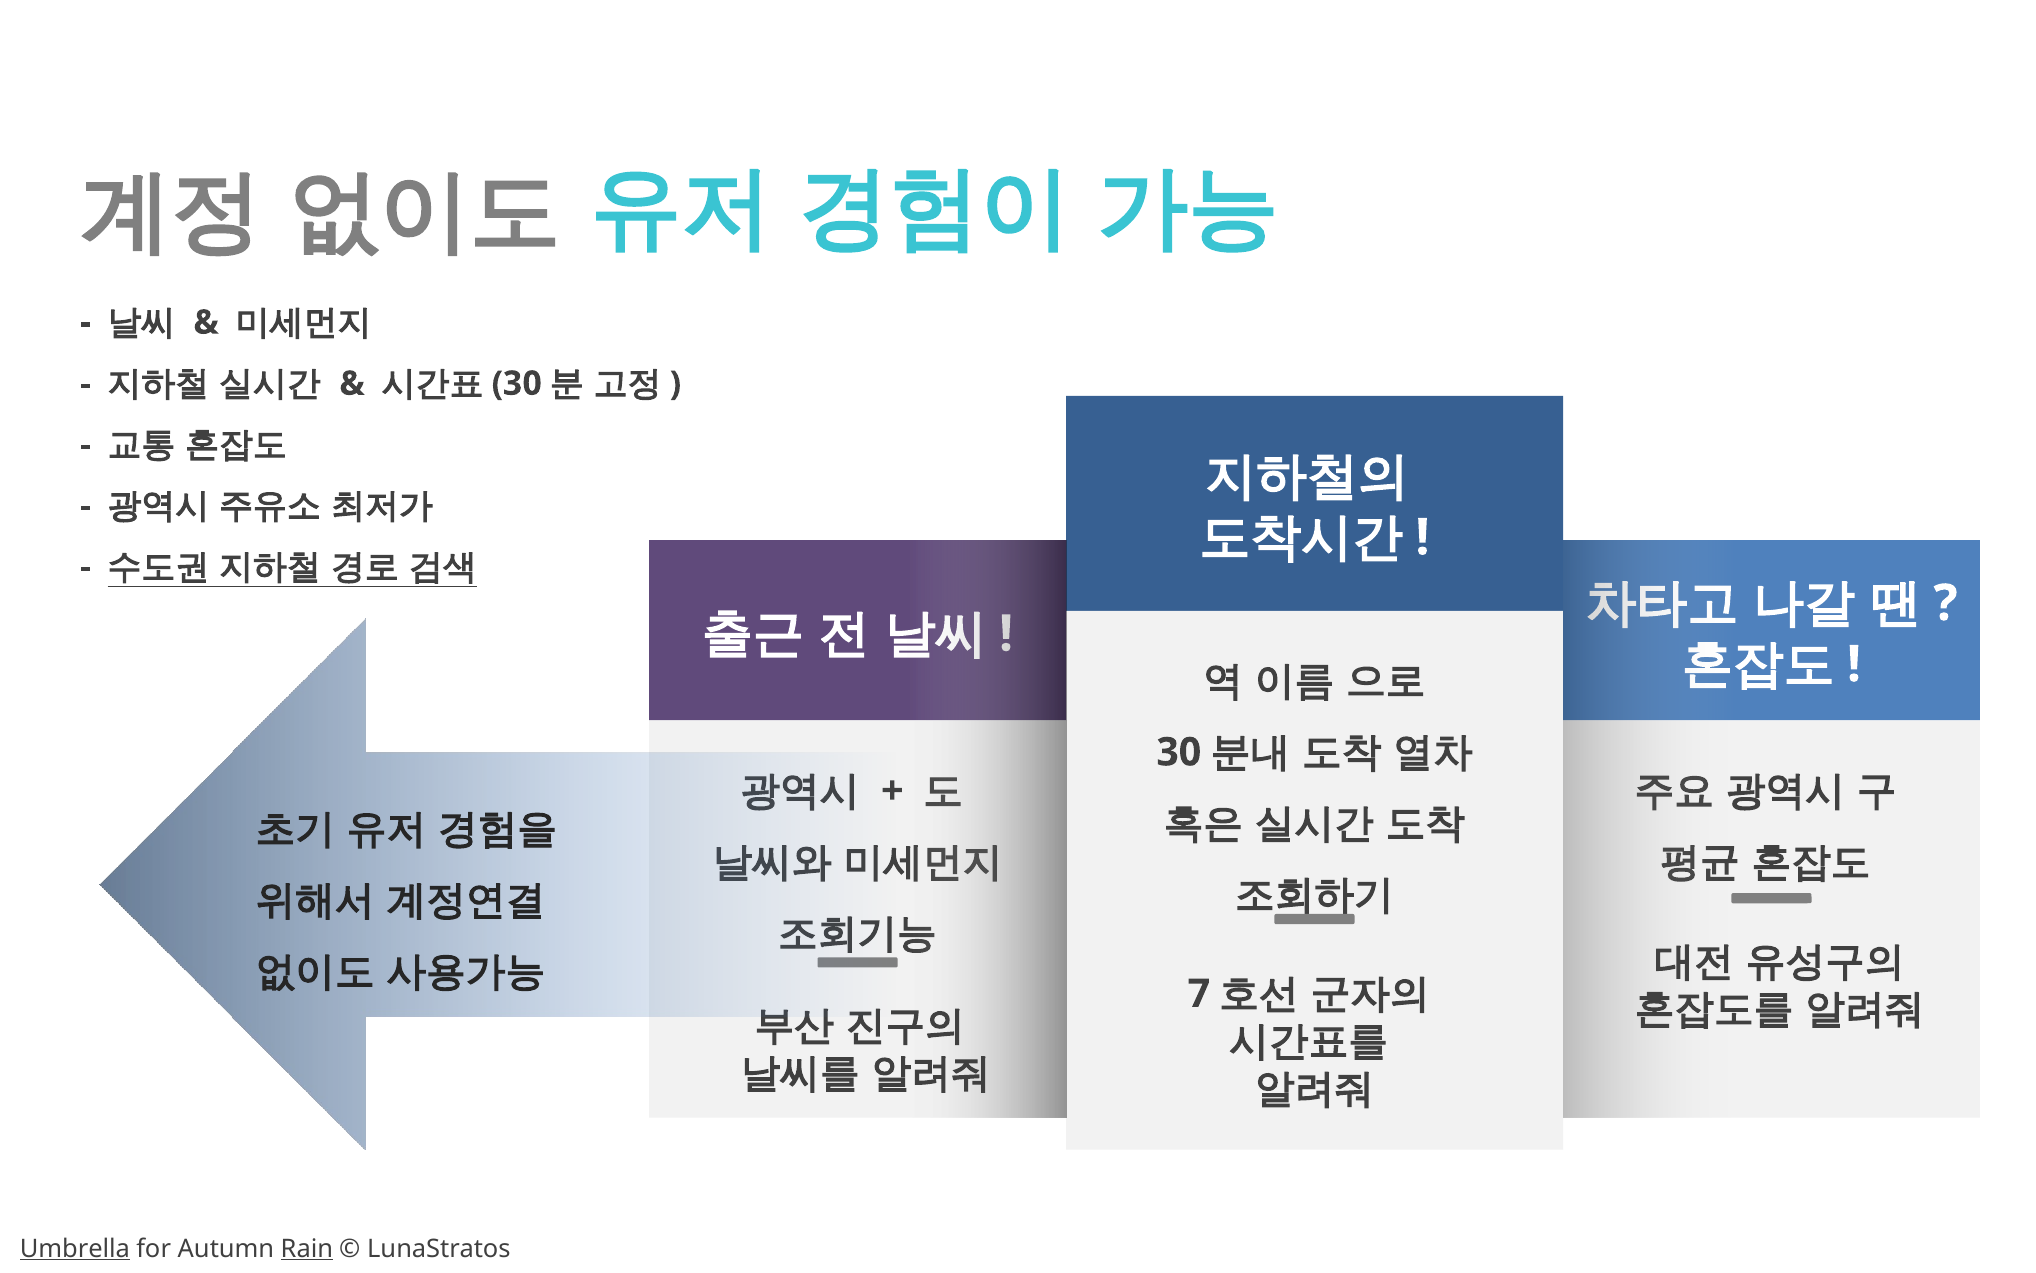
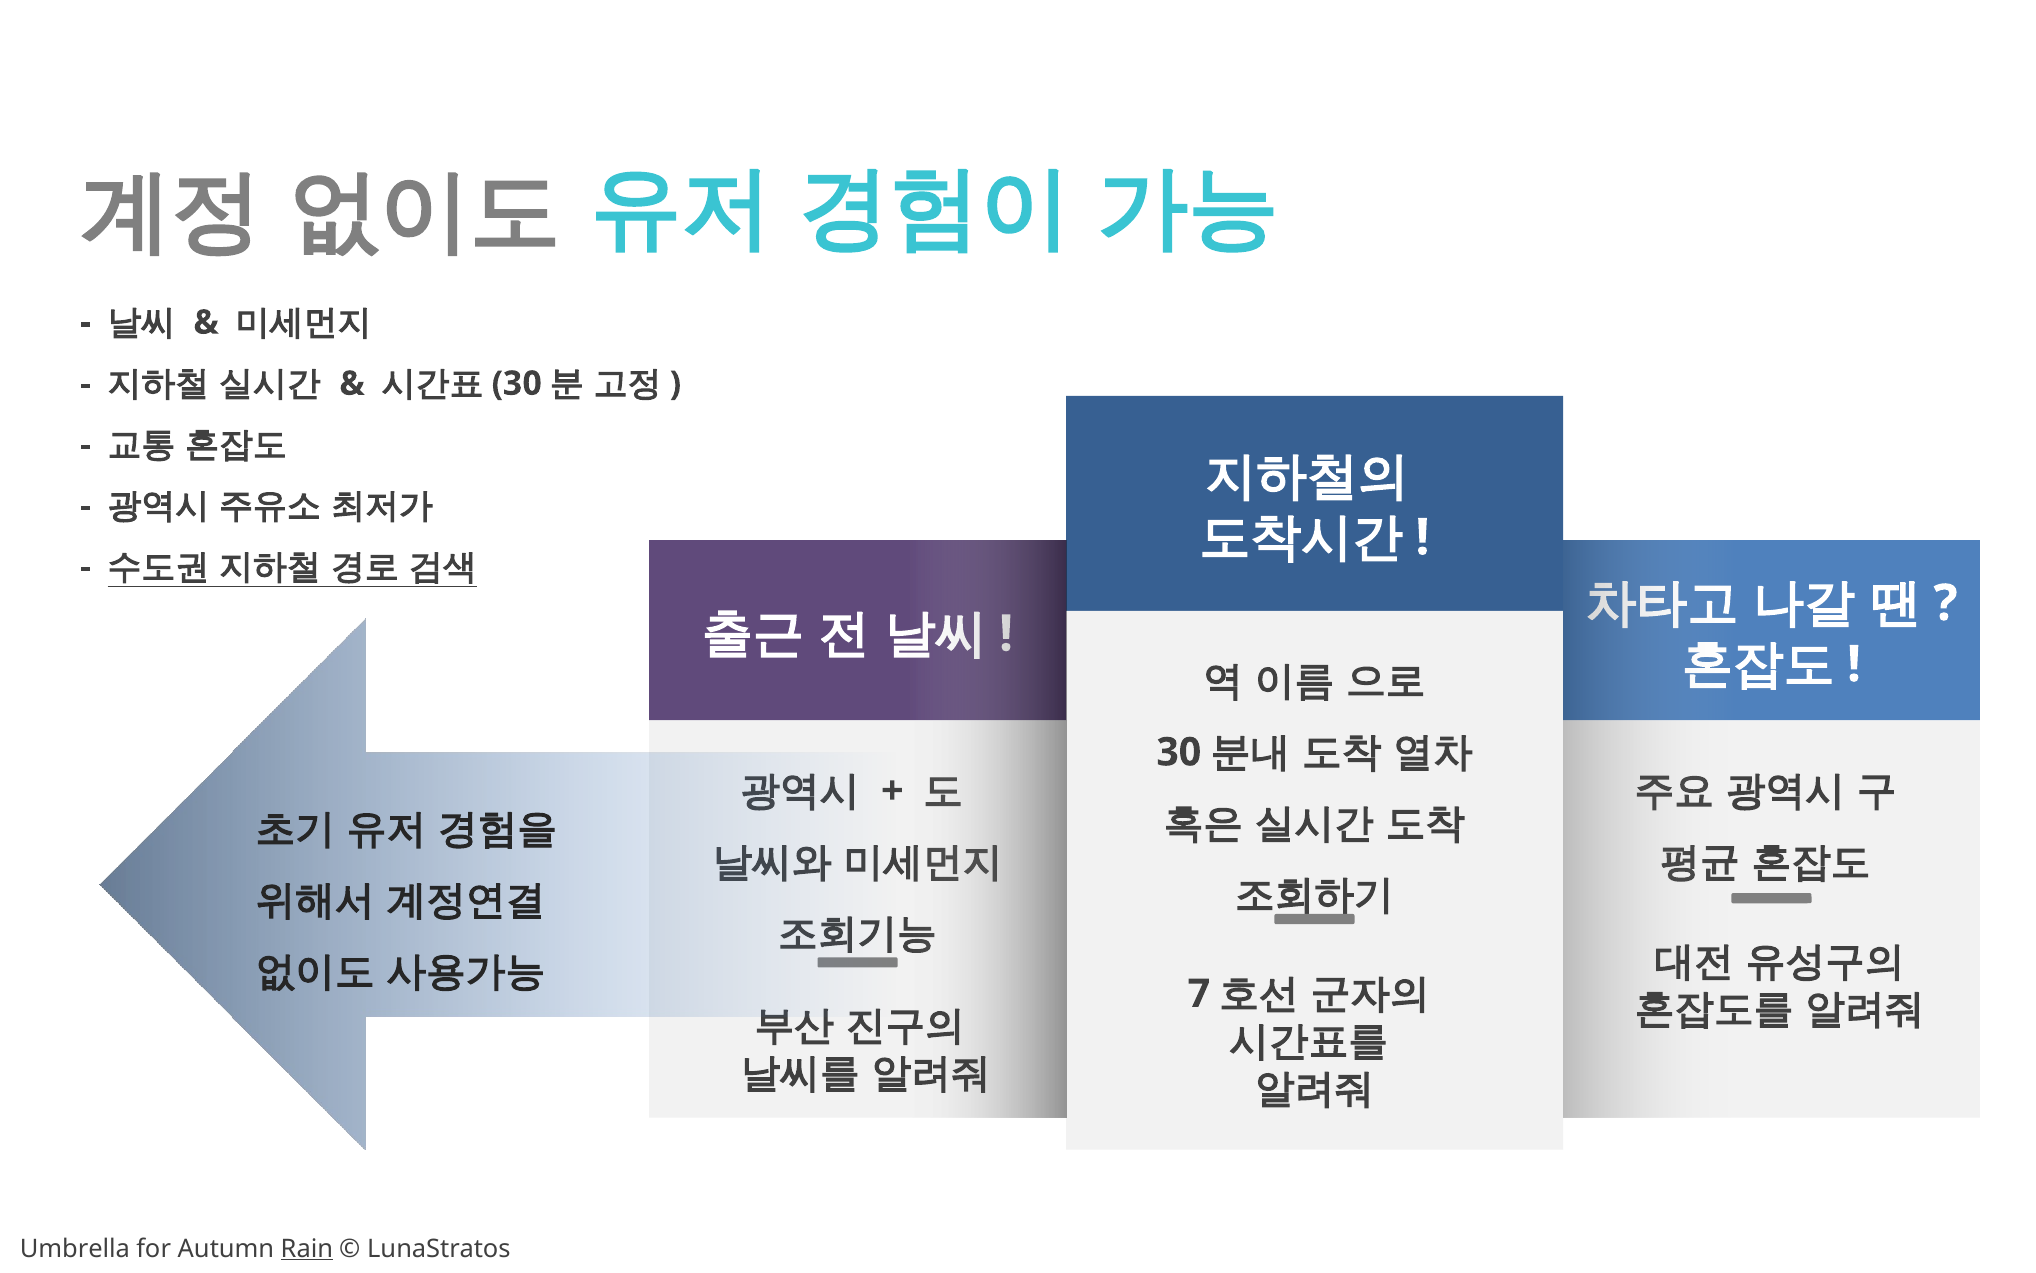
Umbrella underline: present -> none
